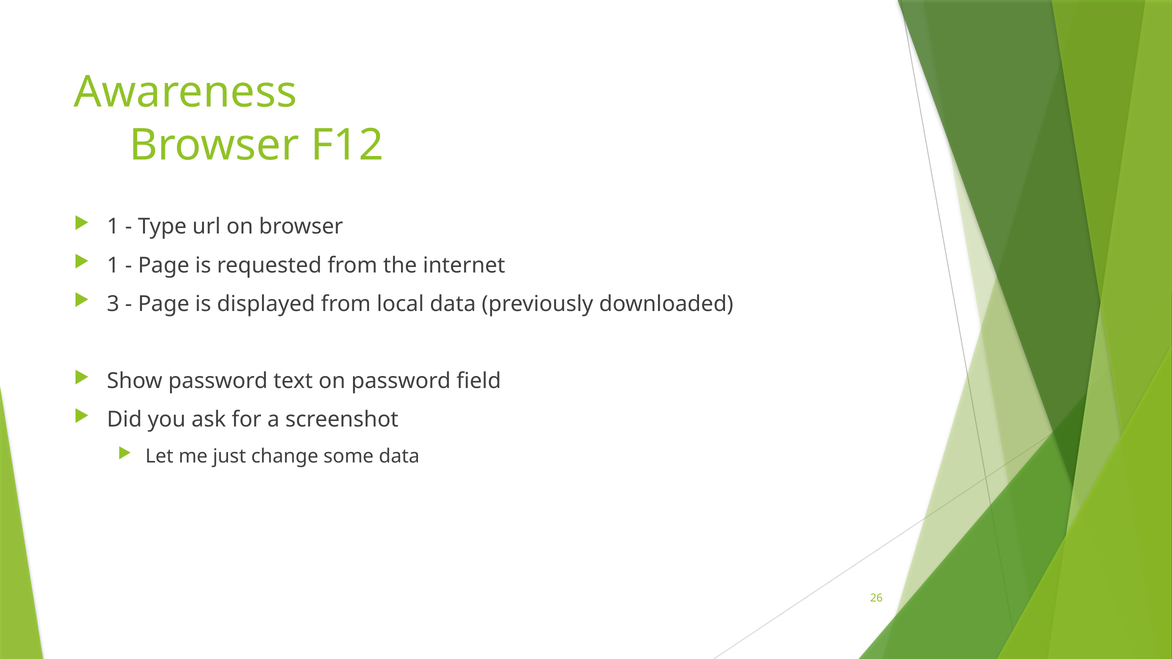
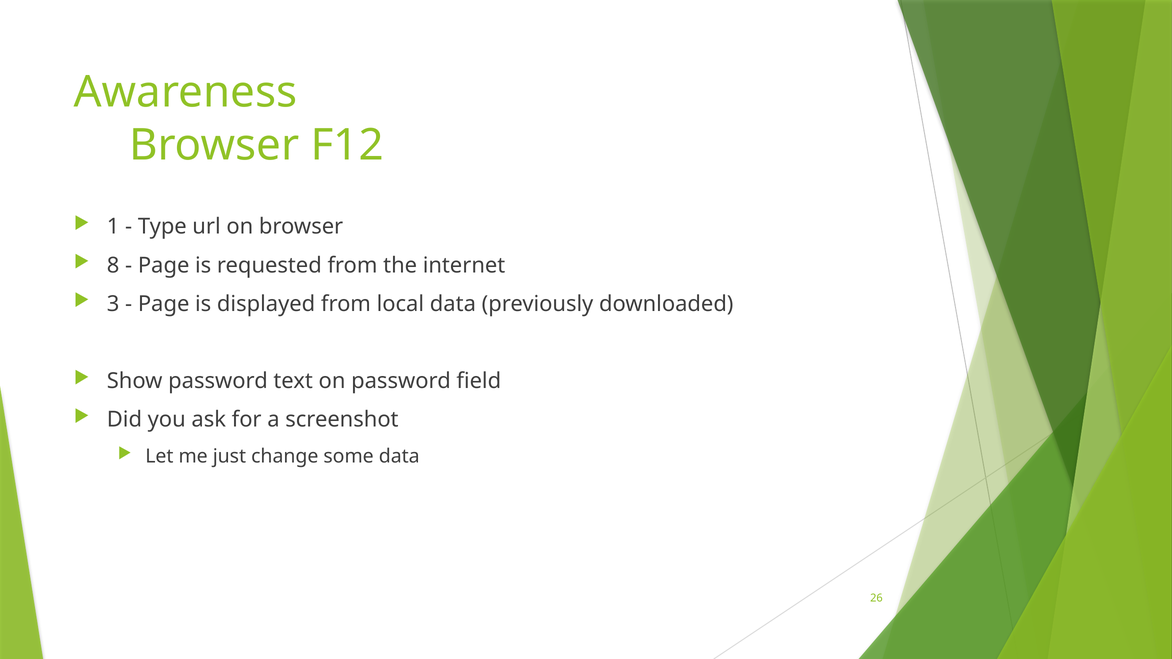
1 at (113, 265): 1 -> 8
